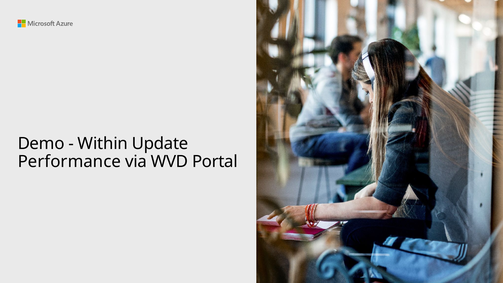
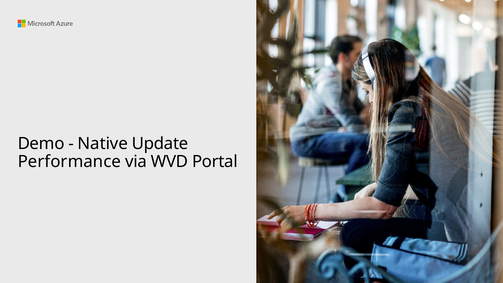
Within: Within -> Native
